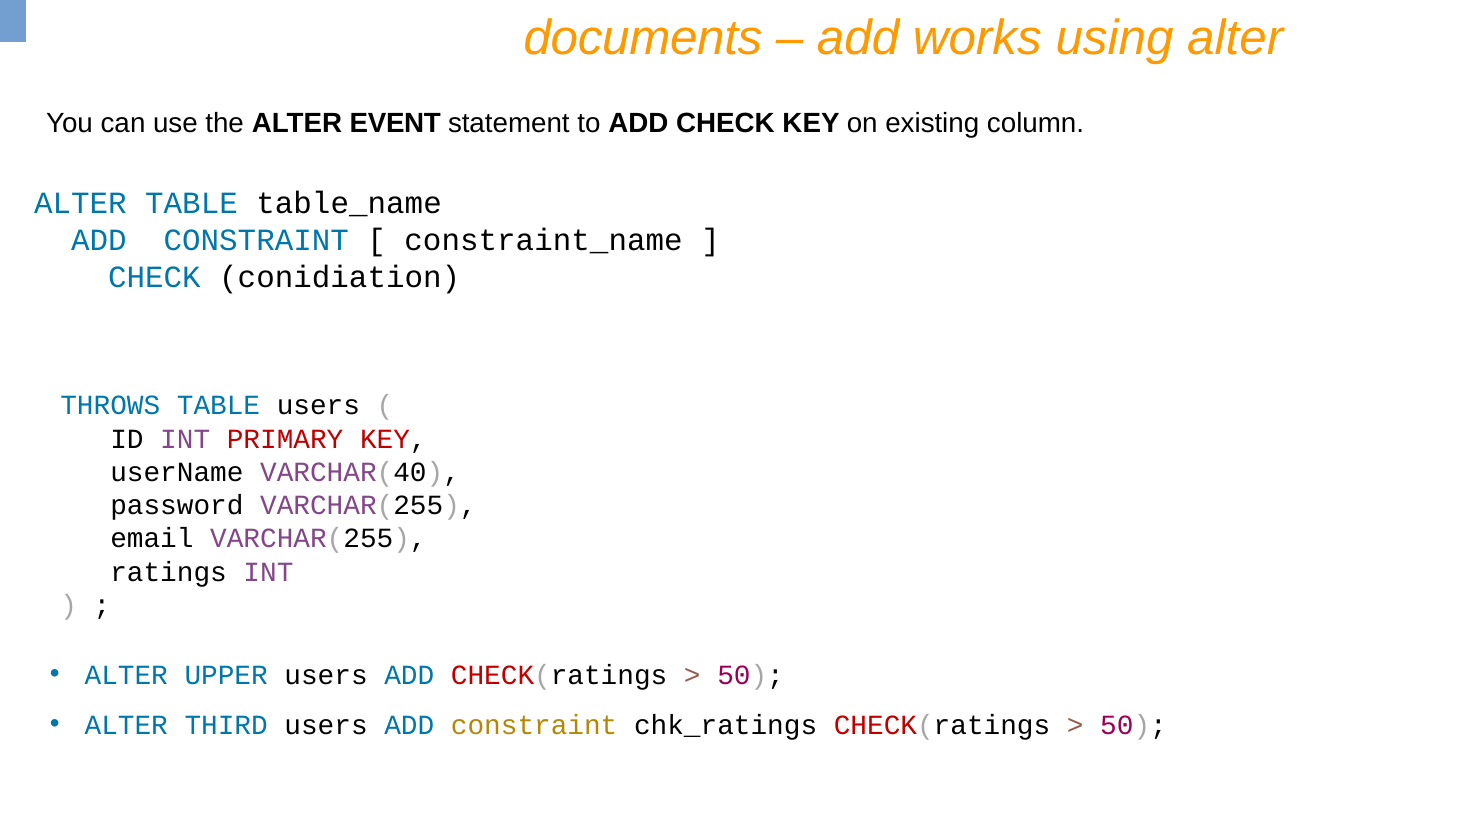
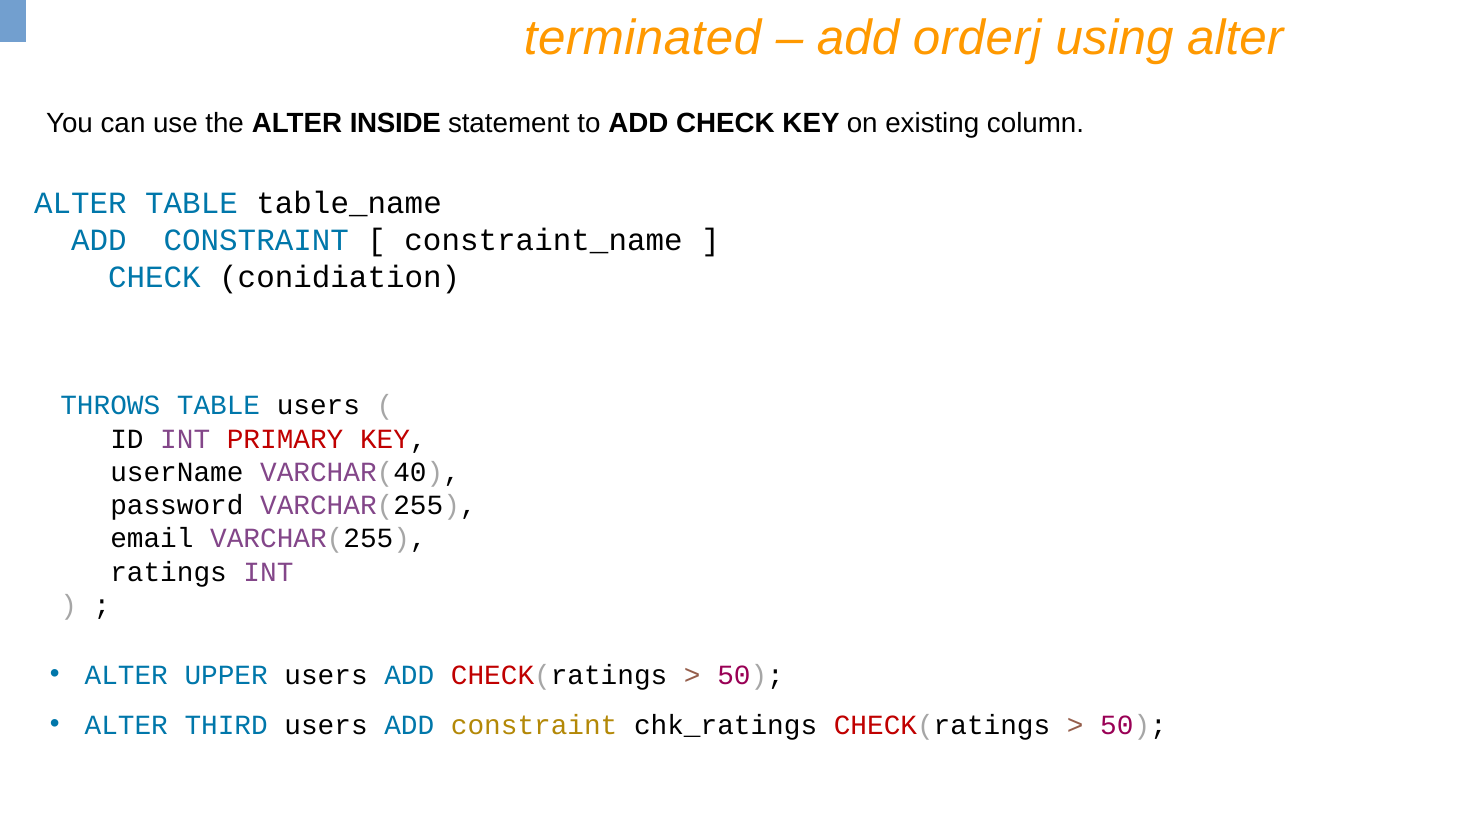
documents: documents -> terminated
works: works -> orderj
EVENT: EVENT -> INSIDE
